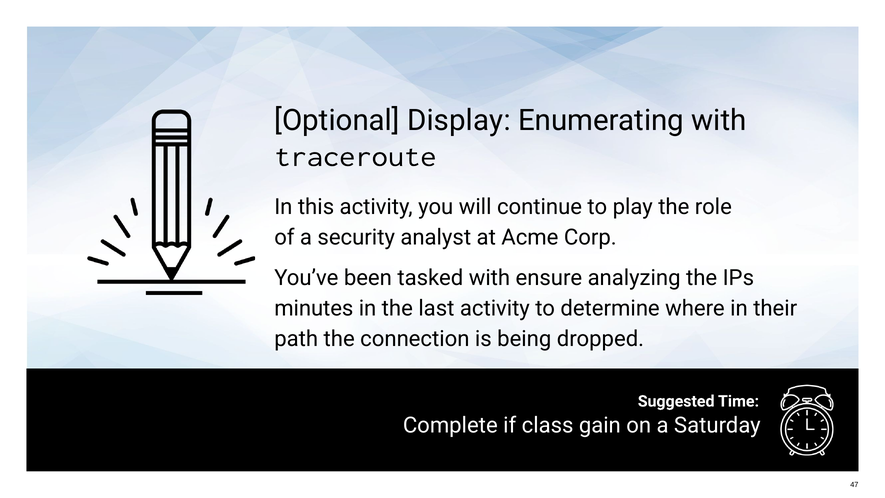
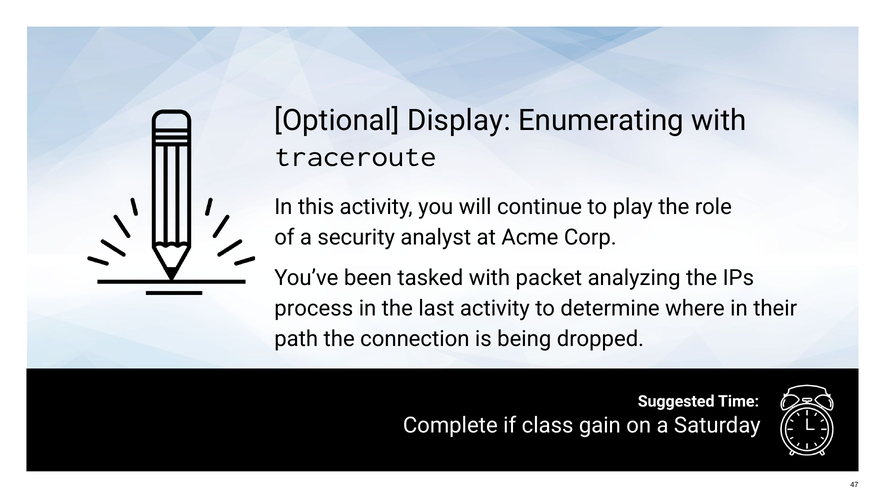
ensure: ensure -> packet
minutes: minutes -> process
